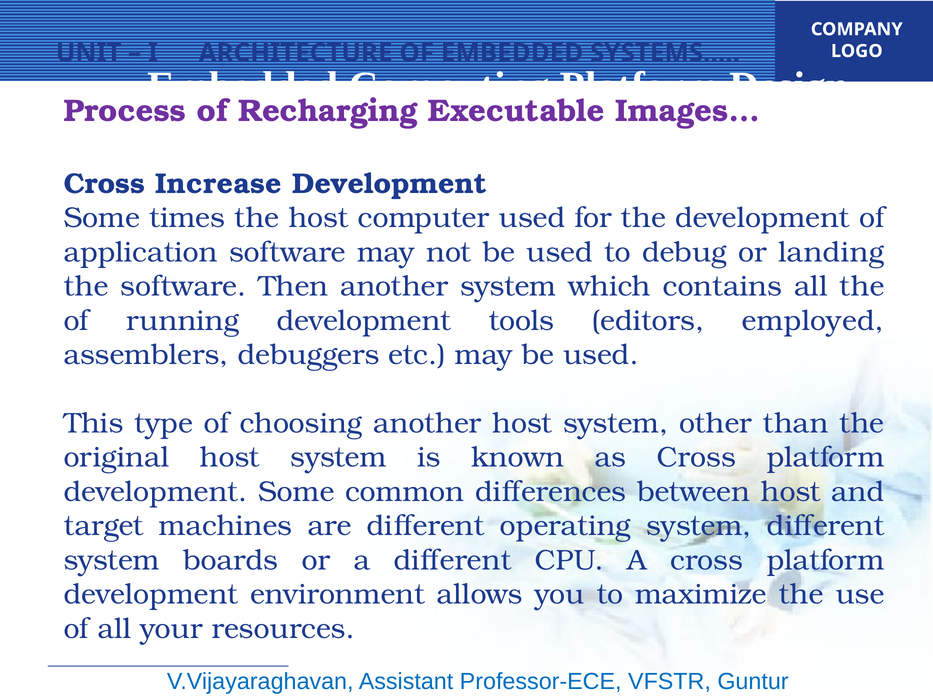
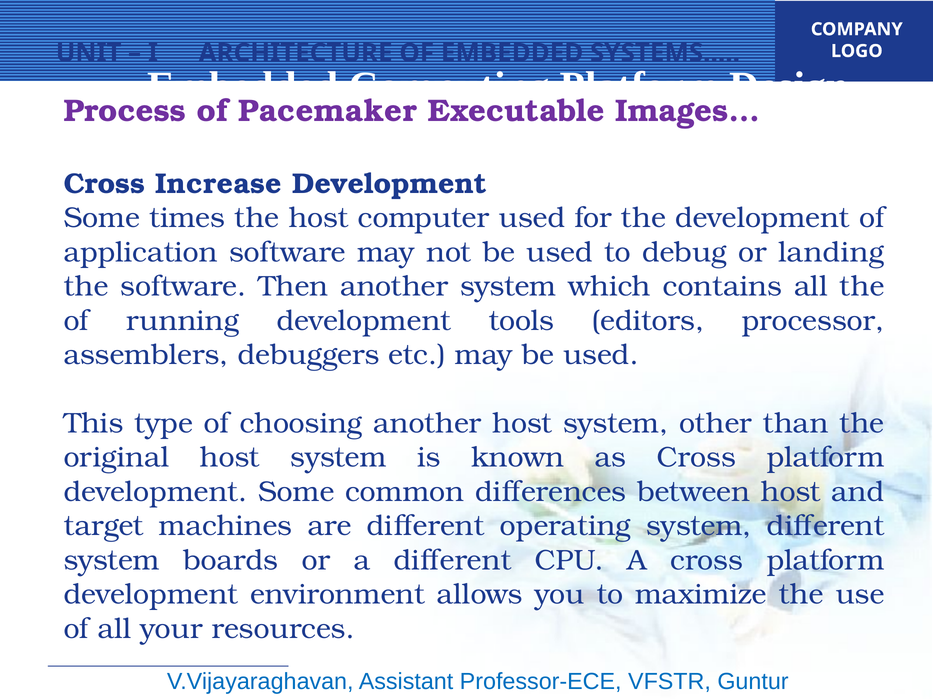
Recharging: Recharging -> Pacemaker
employed: employed -> processor
